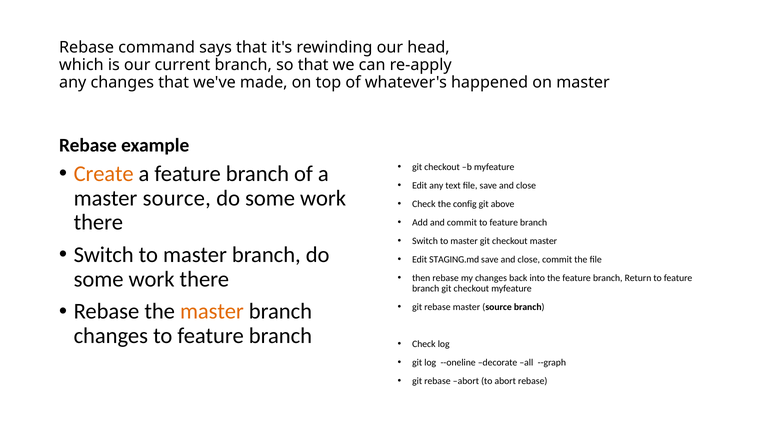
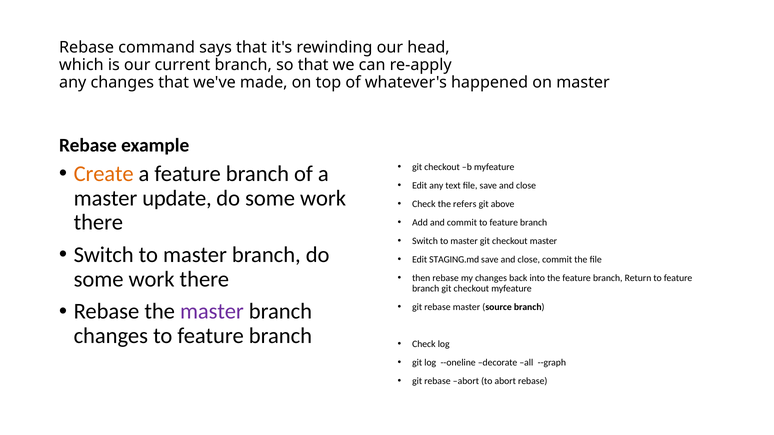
source at (177, 198): source -> update
config: config -> refers
master at (212, 312) colour: orange -> purple
